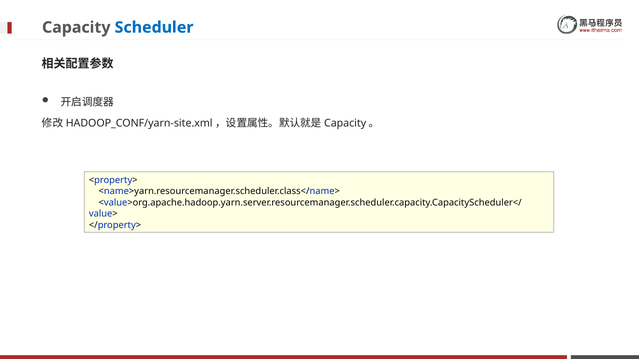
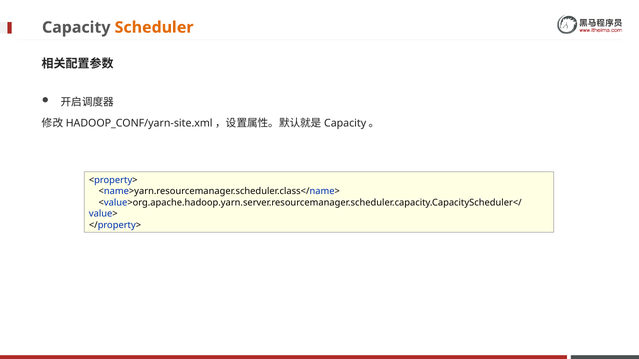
Scheduler colour: blue -> orange
